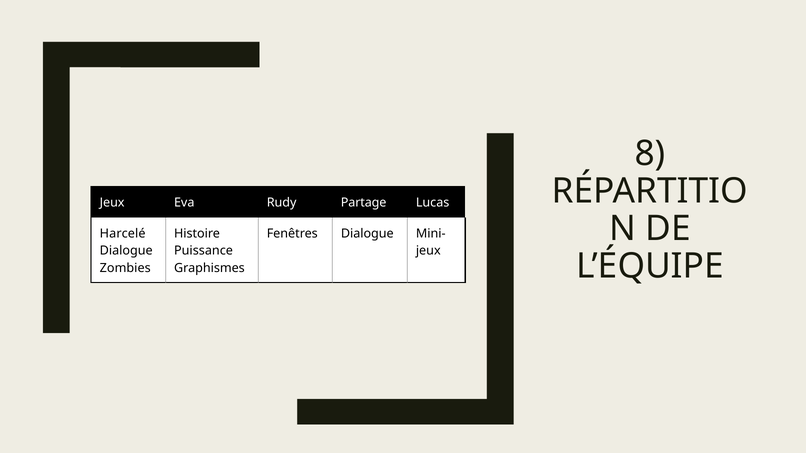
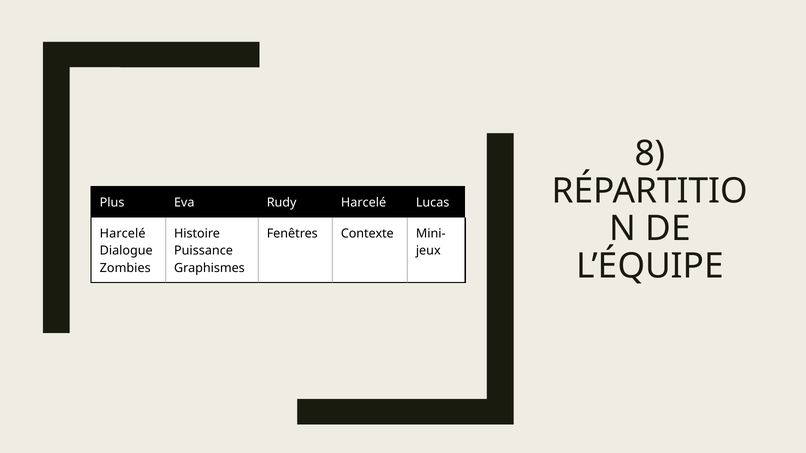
Jeux at (112, 203): Jeux -> Plus
Rudy Partage: Partage -> Harcelé
Fenêtres Dialogue: Dialogue -> Contexte
